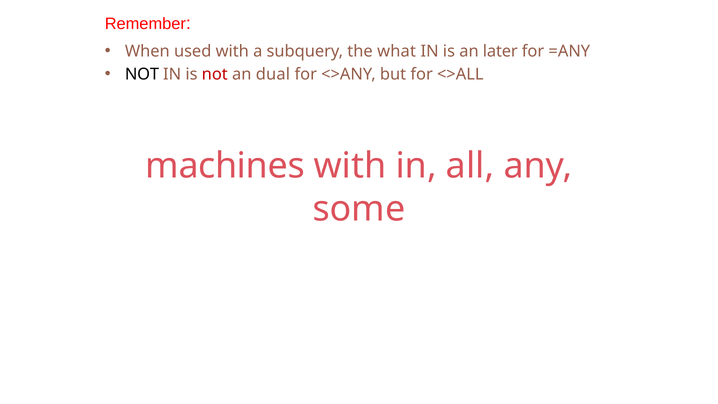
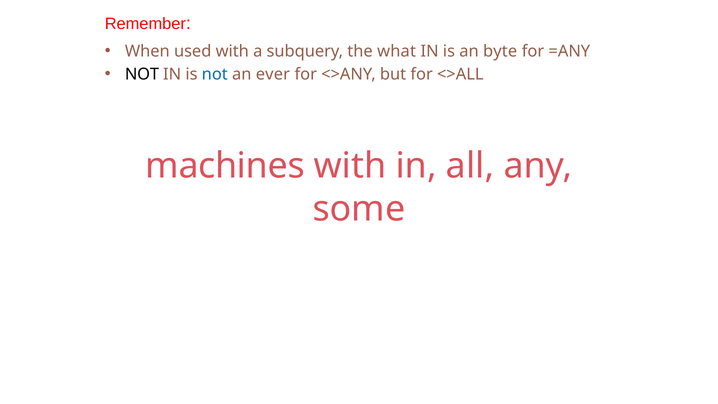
later: later -> byte
not at (215, 74) colour: red -> blue
dual: dual -> ever
